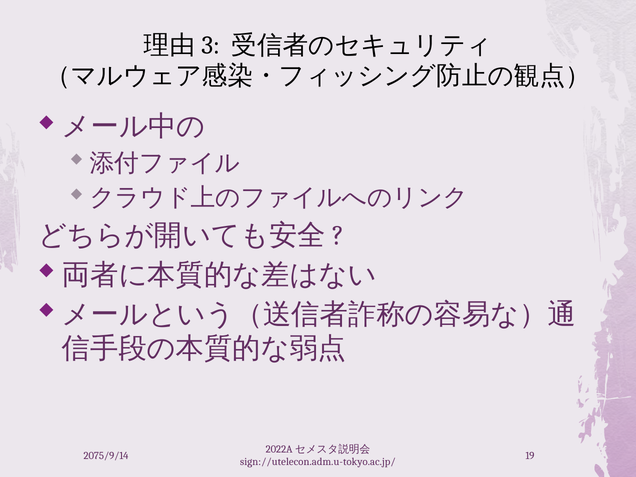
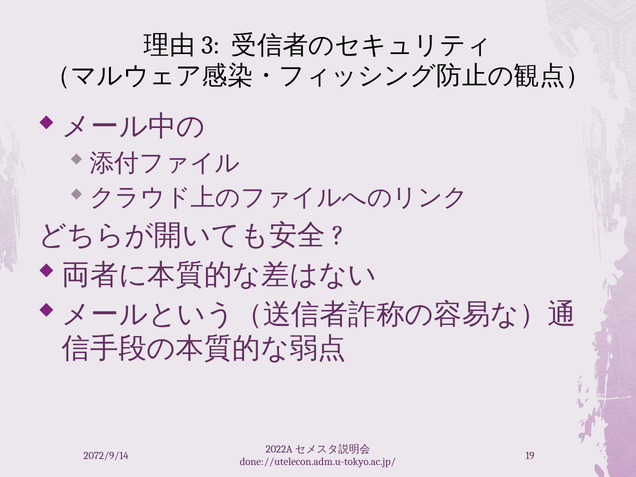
2075/9/14: 2075/9/14 -> 2072/9/14
sign://utelecon.adm.u-tokyo.ac.jp/: sign://utelecon.adm.u-tokyo.ac.jp/ -> done://utelecon.adm.u-tokyo.ac.jp/
